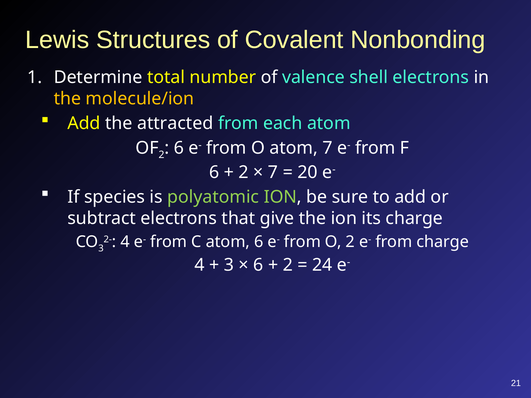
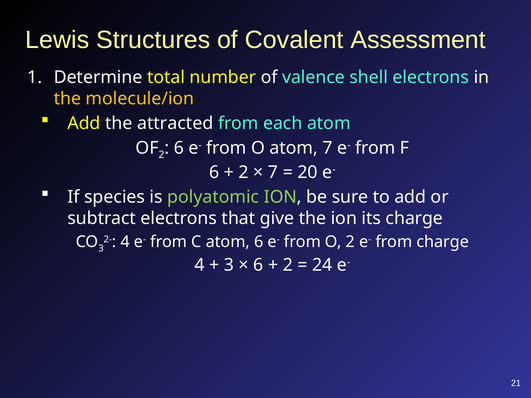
Nonbonding: Nonbonding -> Assessment
